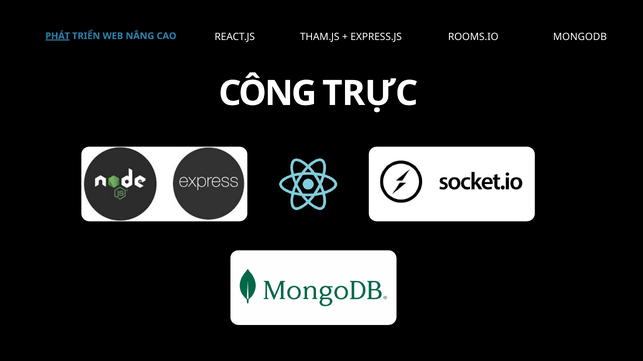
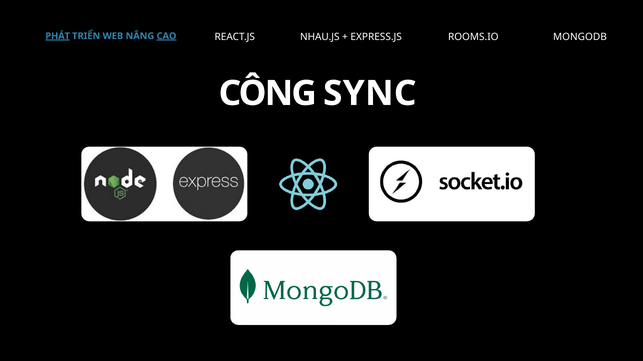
CAO underline: none -> present
THAM.JS: THAM.JS -> NHAU.JS
TRỰC: TRỰC -> SYNC
